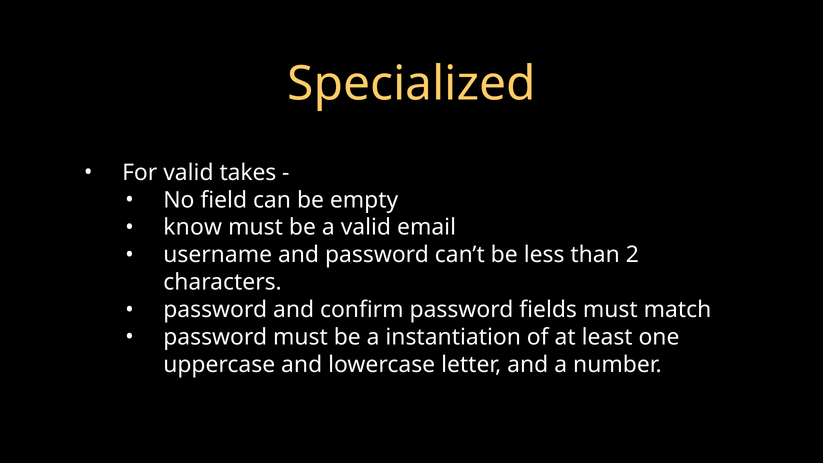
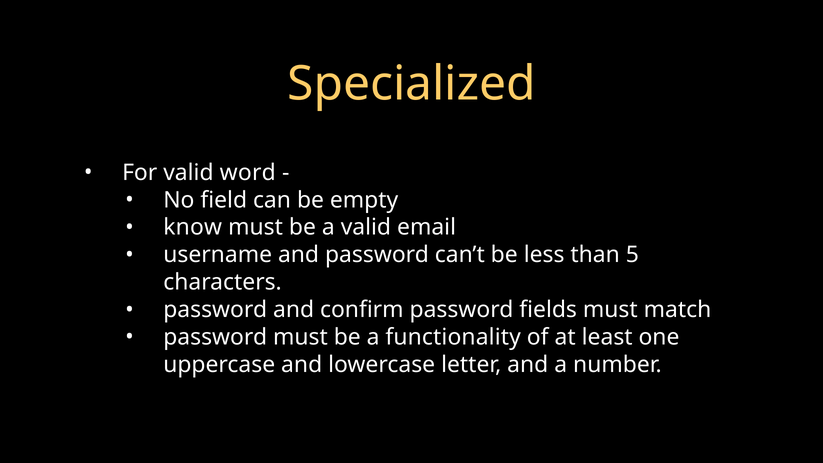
takes: takes -> word
2: 2 -> 5
instantiation: instantiation -> functionality
